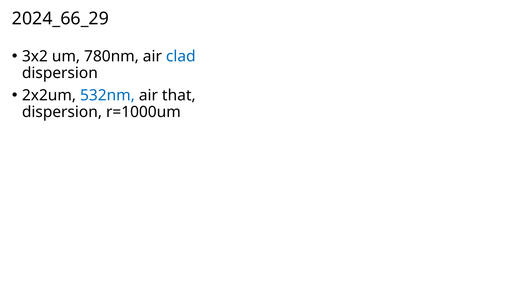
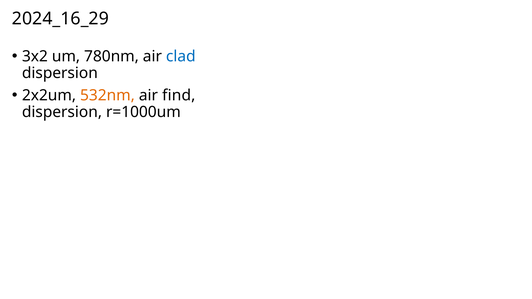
2024_66_29: 2024_66_29 -> 2024_16_29
532nm colour: blue -> orange
that: that -> find
